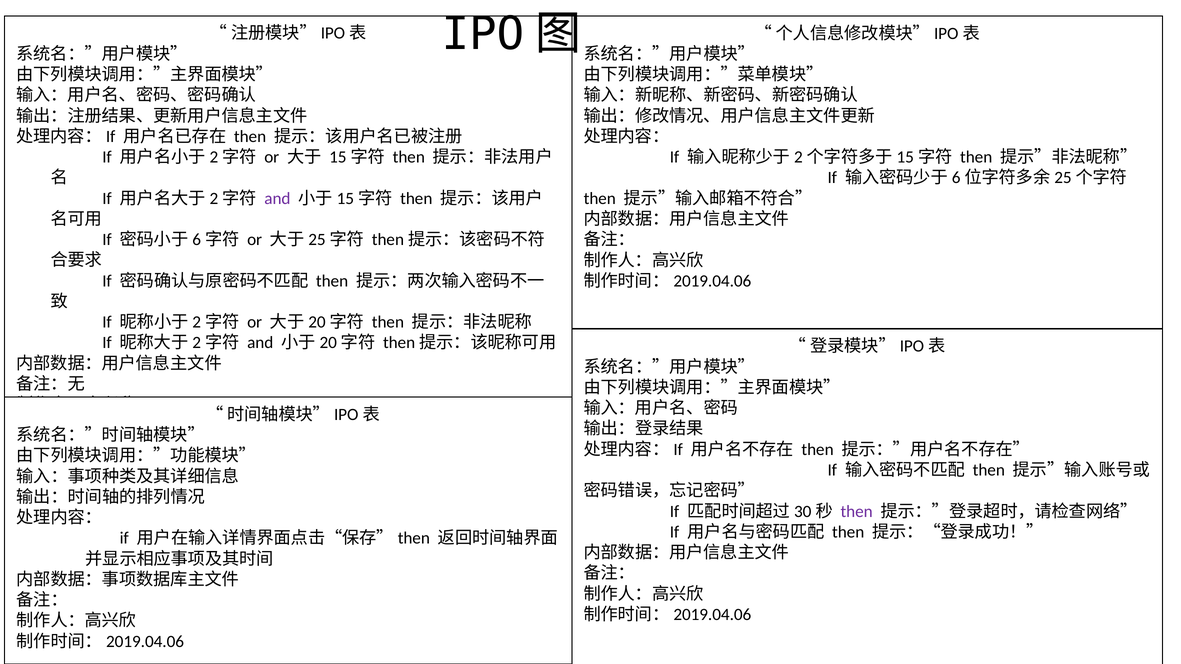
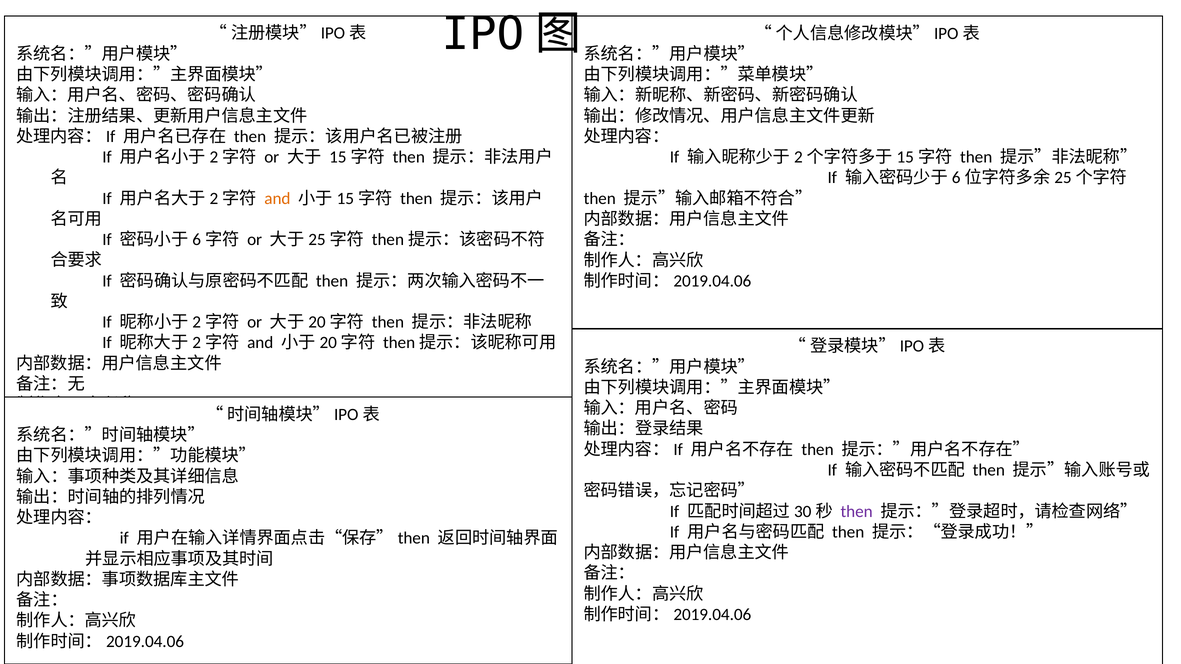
and at (277, 198) colour: purple -> orange
